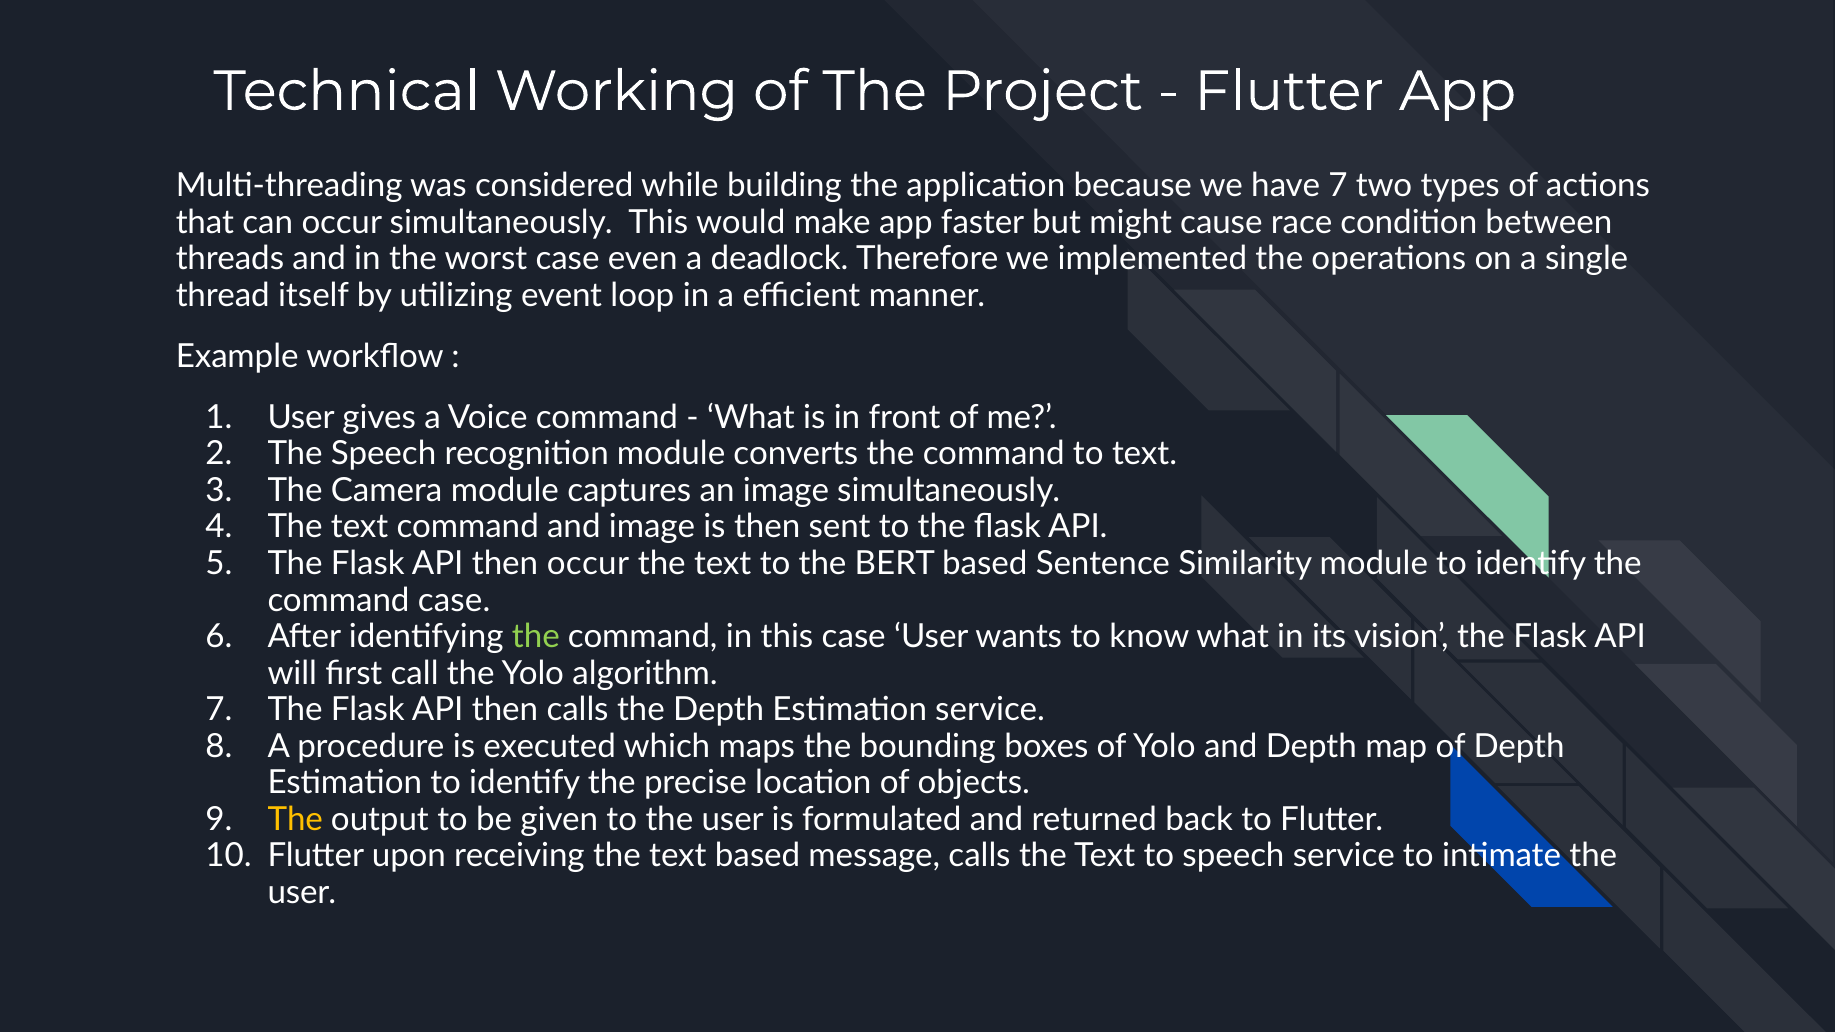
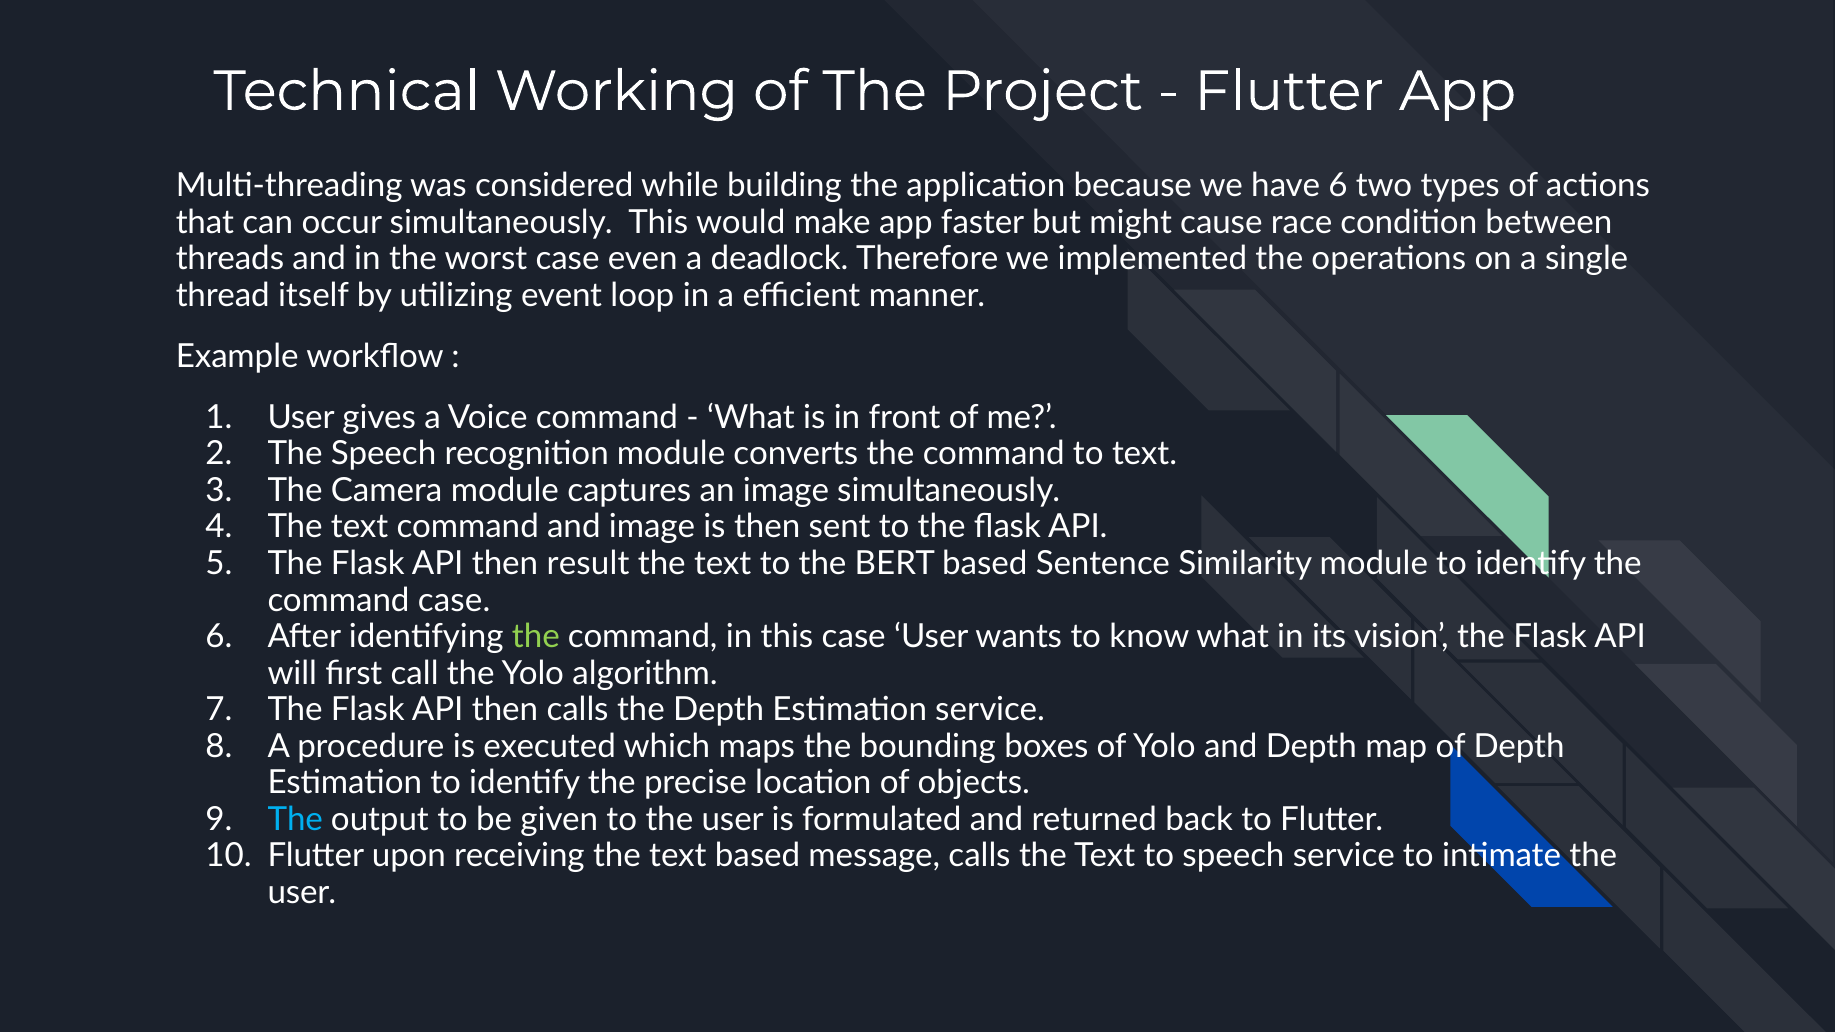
have 7: 7 -> 6
then occur: occur -> result
The at (295, 820) colour: yellow -> light blue
